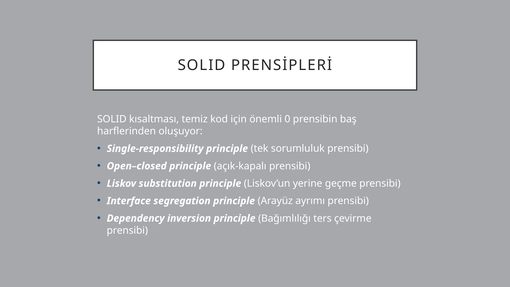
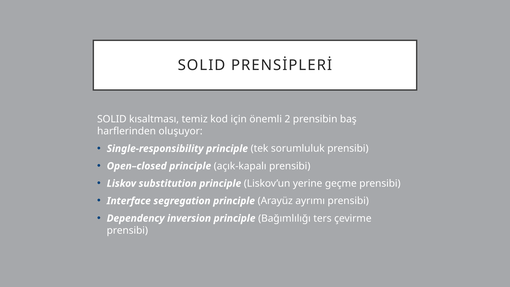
0: 0 -> 2
